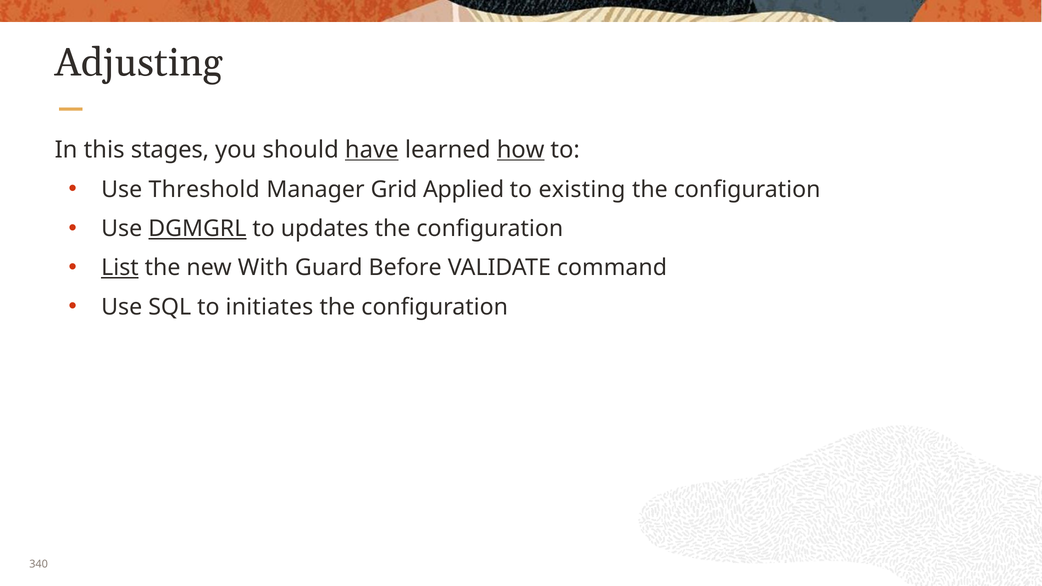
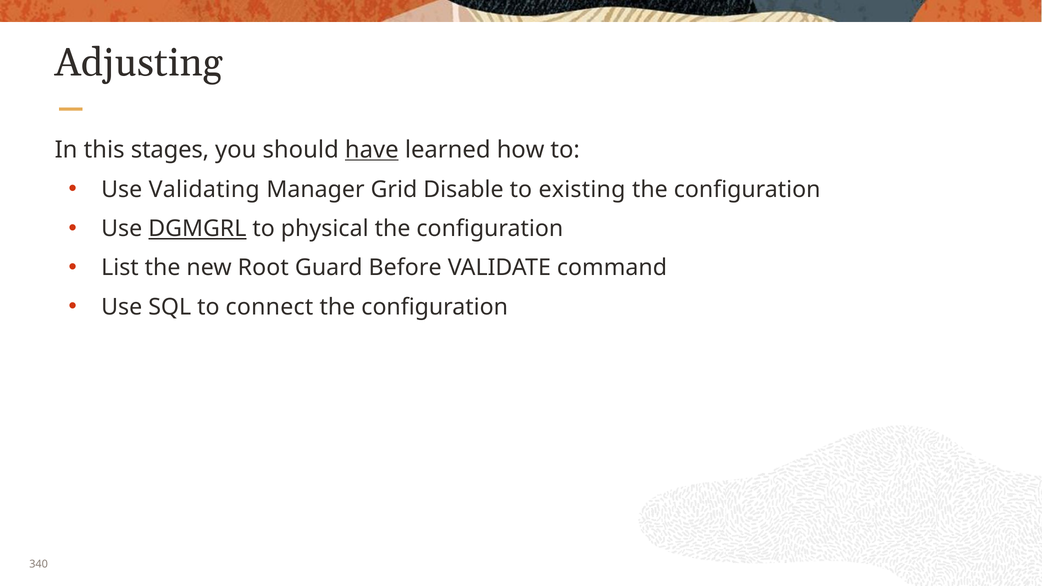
how underline: present -> none
Threshold: Threshold -> Validating
Applied: Applied -> Disable
updates: updates -> physical
List underline: present -> none
With: With -> Root
initiates: initiates -> connect
